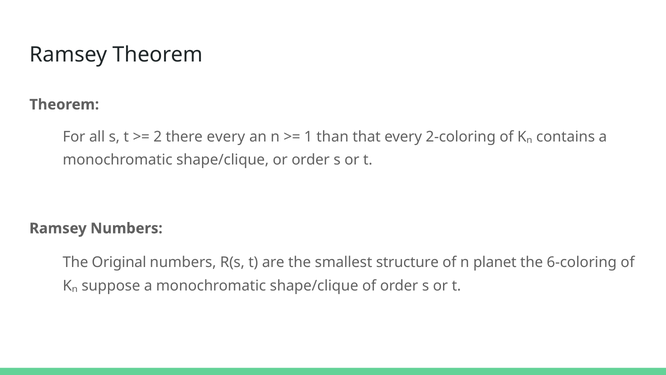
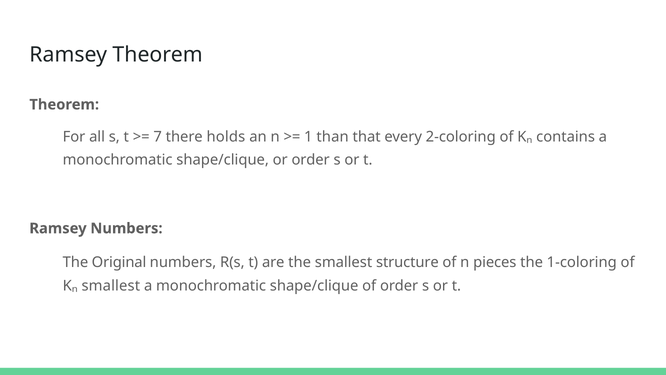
2: 2 -> 7
there every: every -> holds
planet: planet -> pieces
6-coloring: 6-coloring -> 1-coloring
Kₙ suppose: suppose -> smallest
